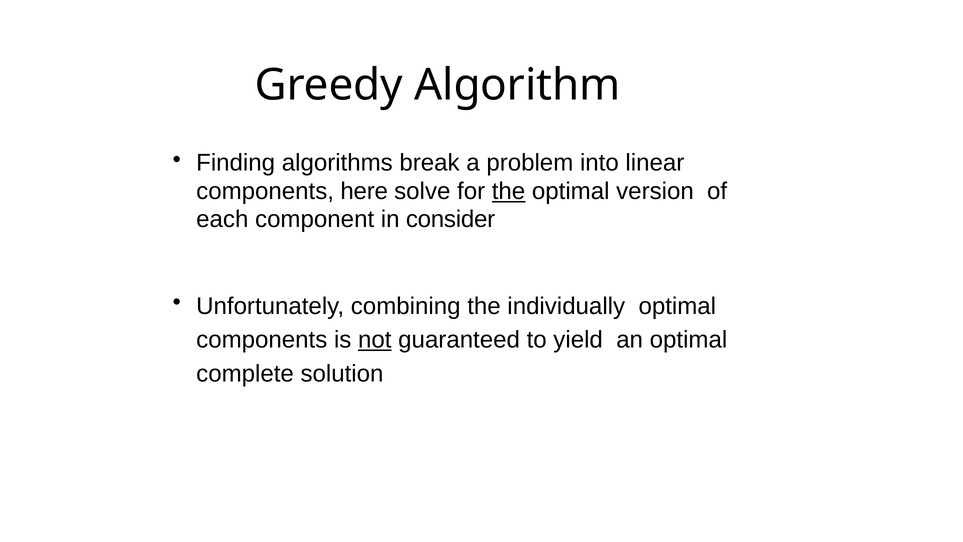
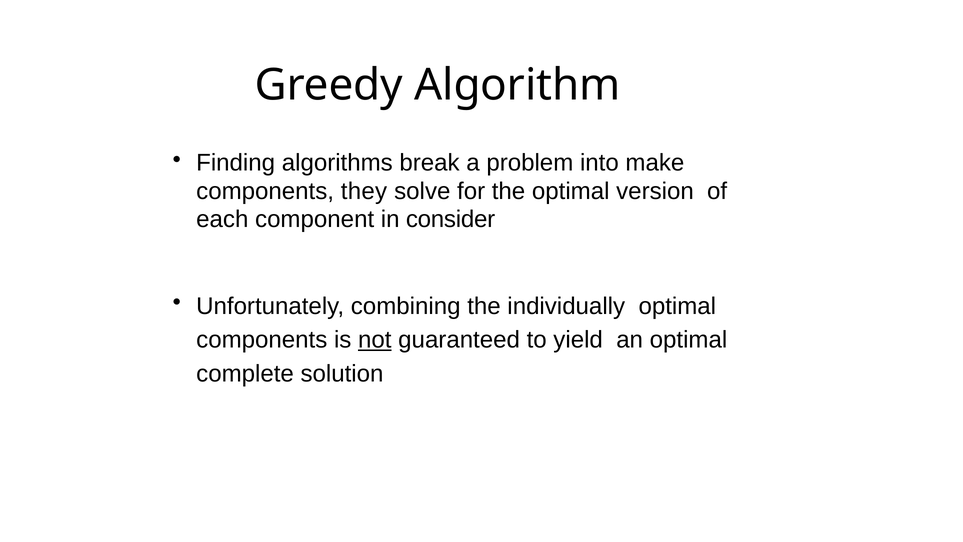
linear: linear -> make
here: here -> they
the at (509, 191) underline: present -> none
